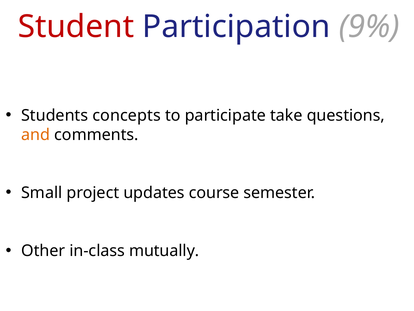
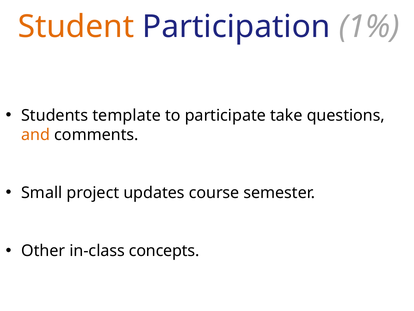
Student colour: red -> orange
9%: 9% -> 1%
concepts: concepts -> template
mutually: mutually -> concepts
